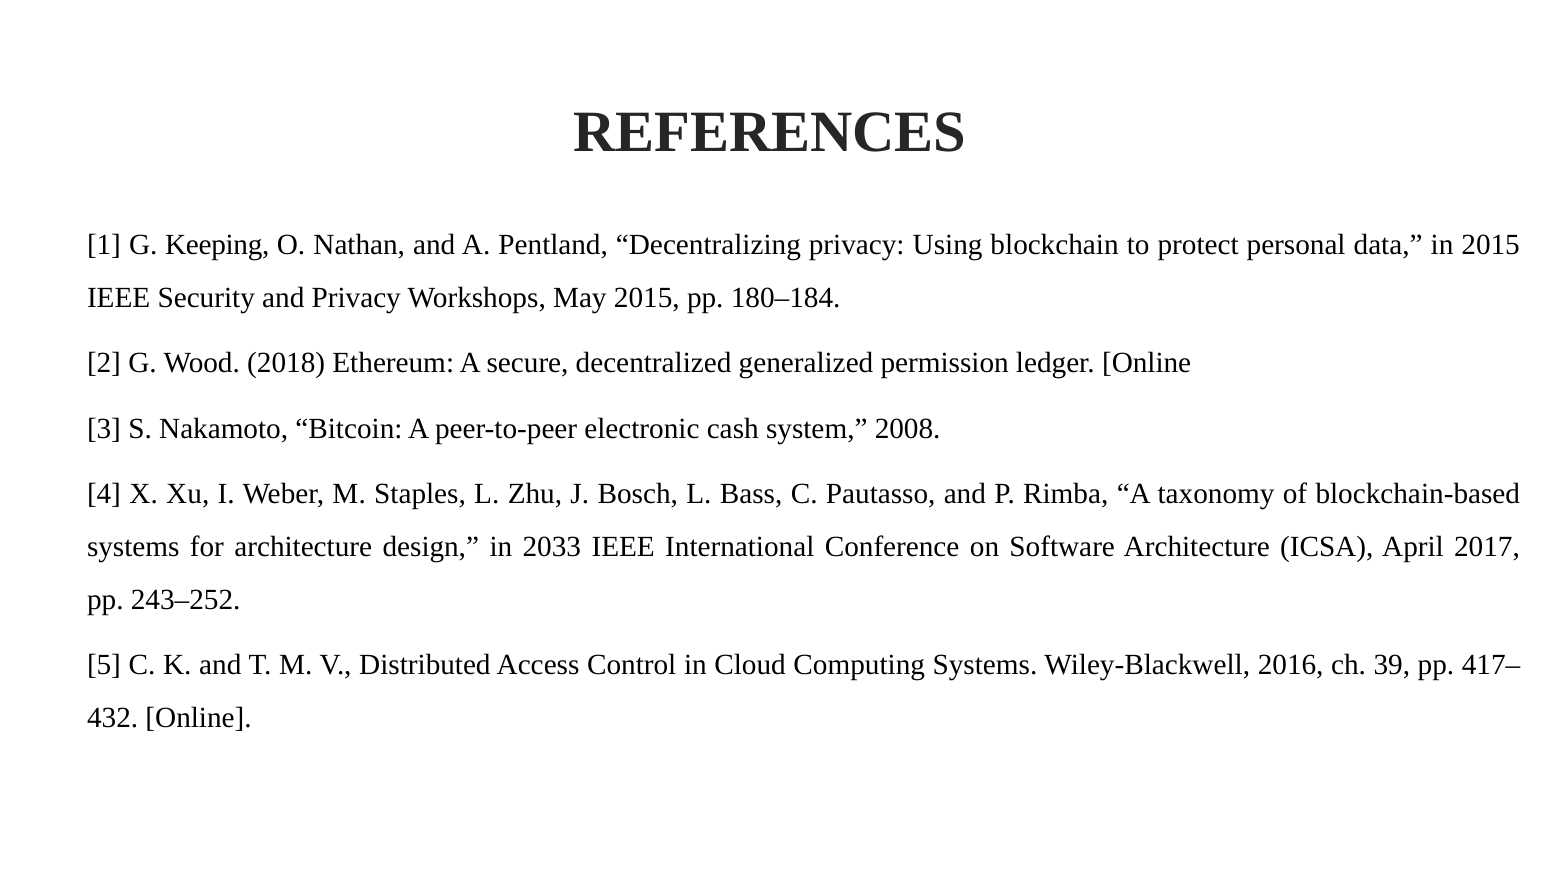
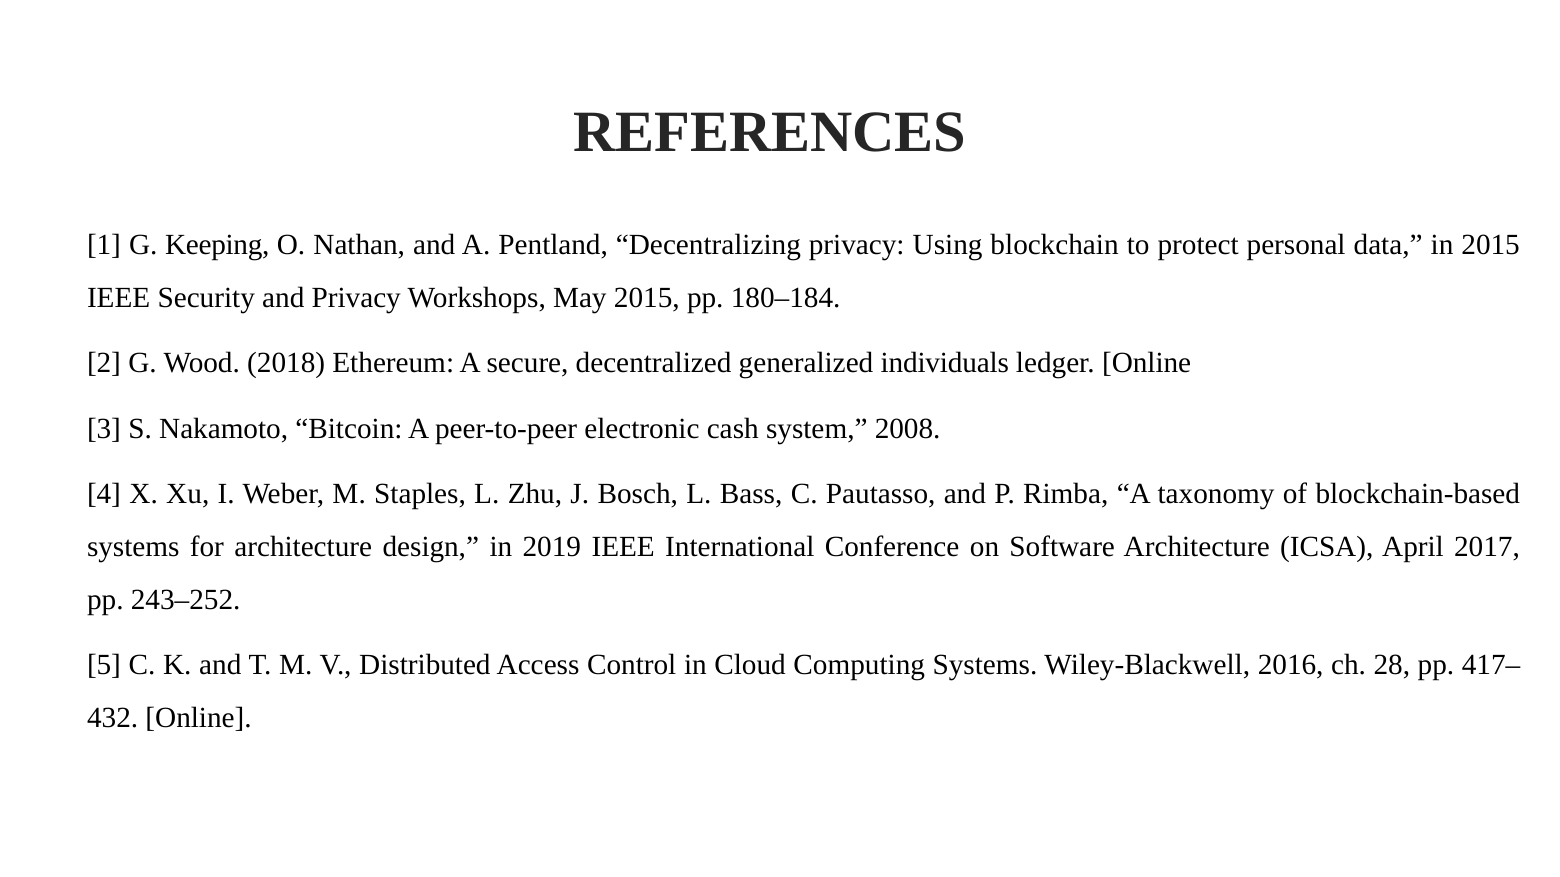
permission: permission -> individuals
2033: 2033 -> 2019
39: 39 -> 28
